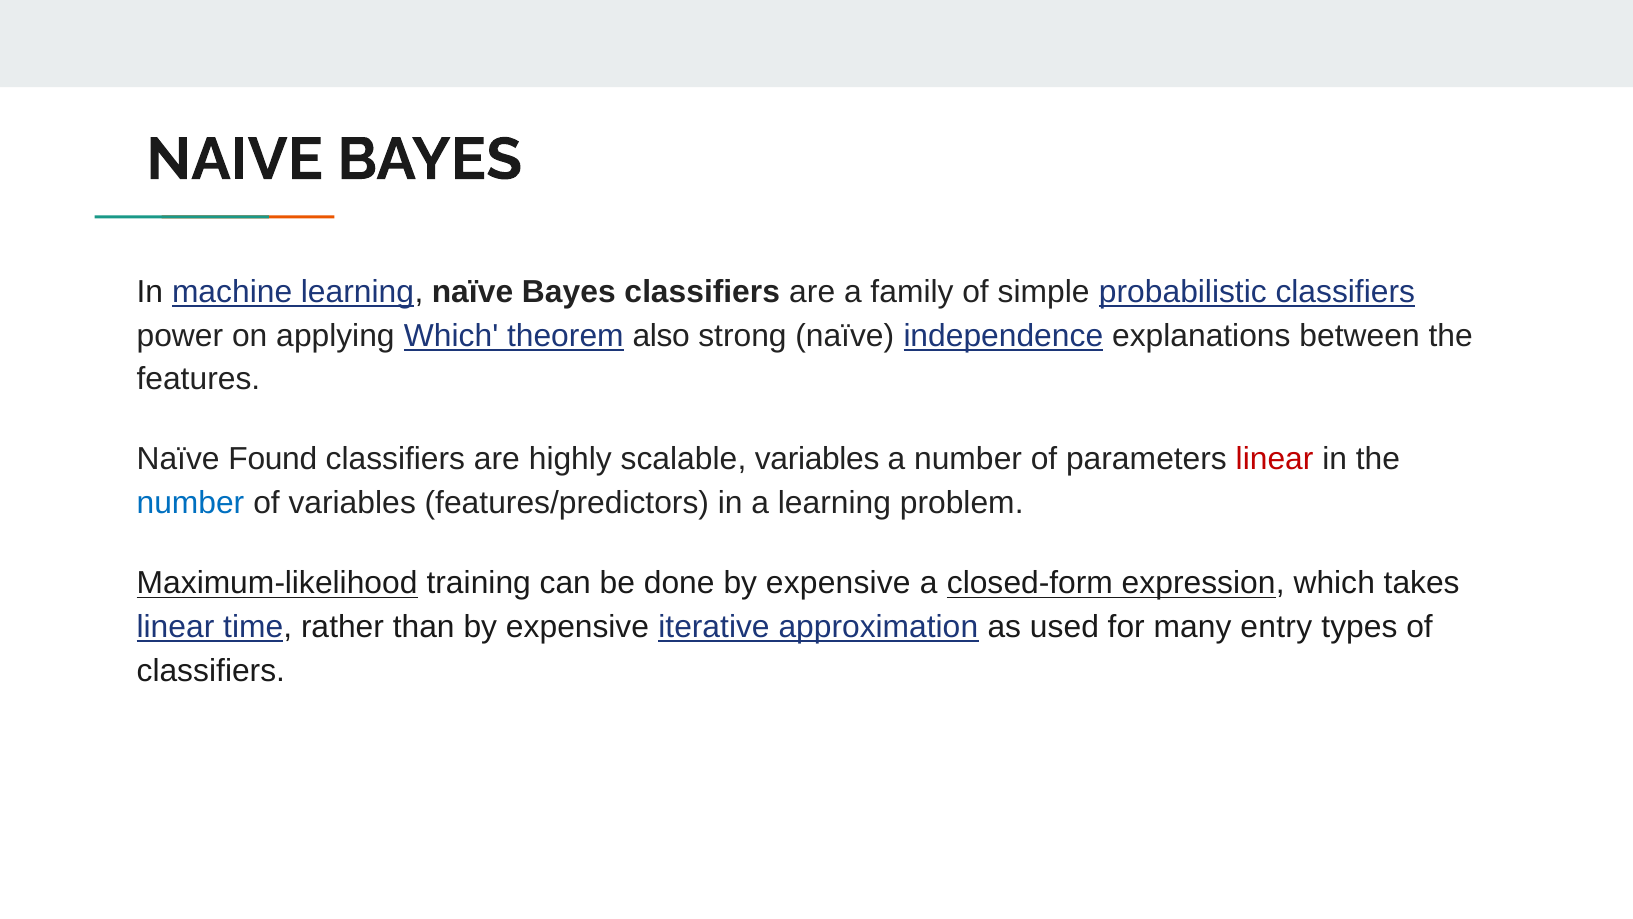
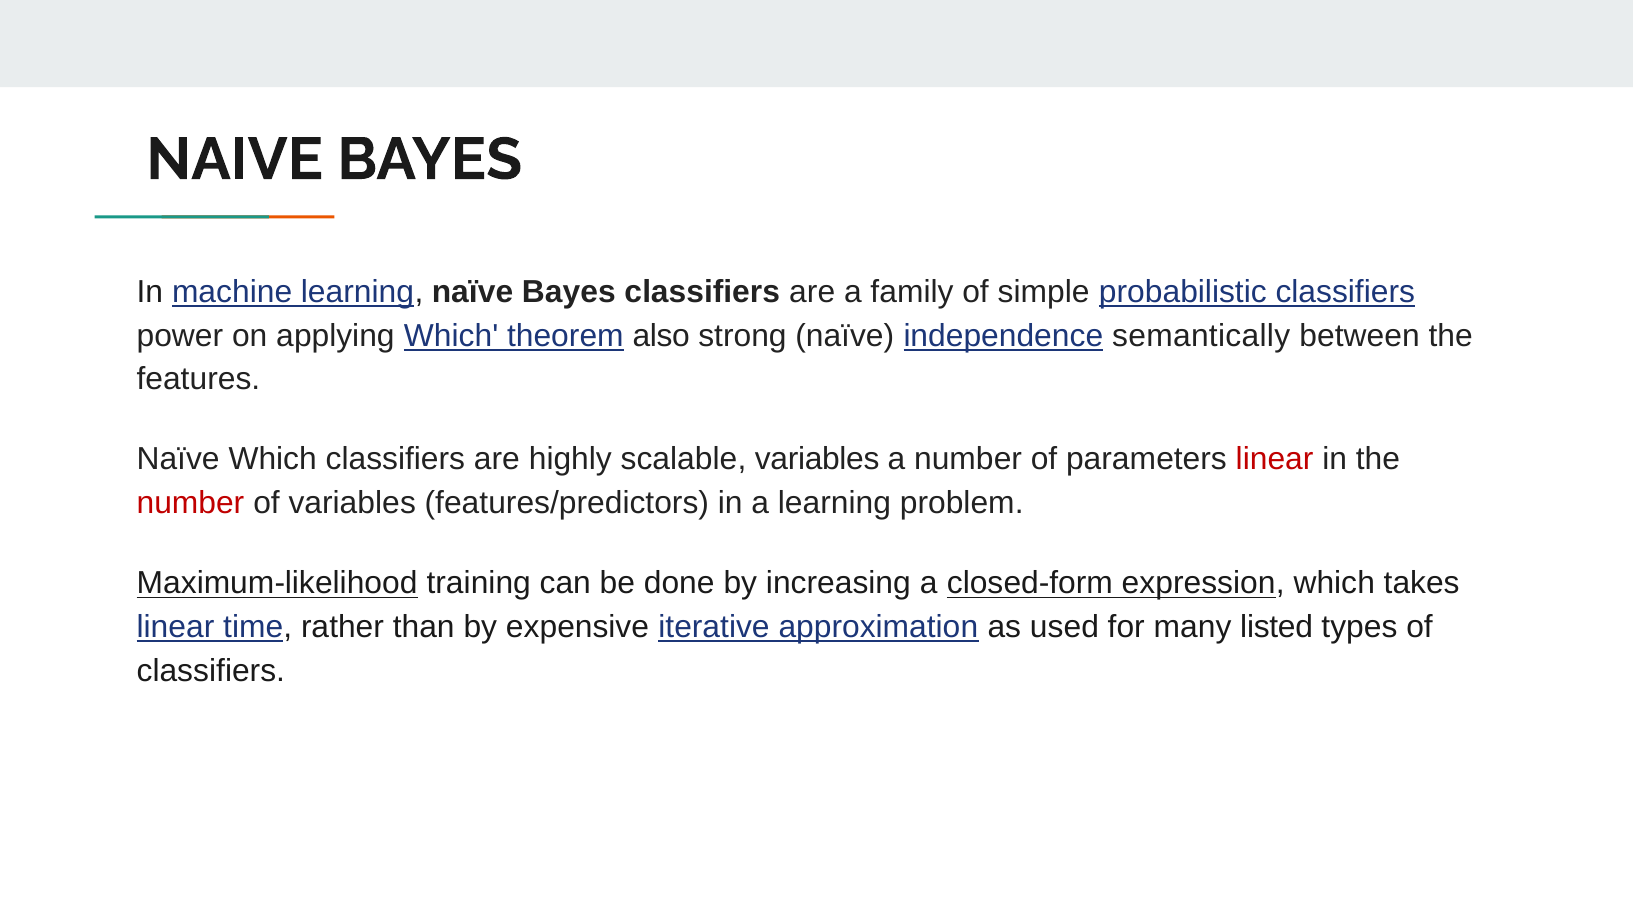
explanations: explanations -> semantically
Naïve Found: Found -> Which
number at (191, 503) colour: blue -> red
done by expensive: expensive -> increasing
entry: entry -> listed
